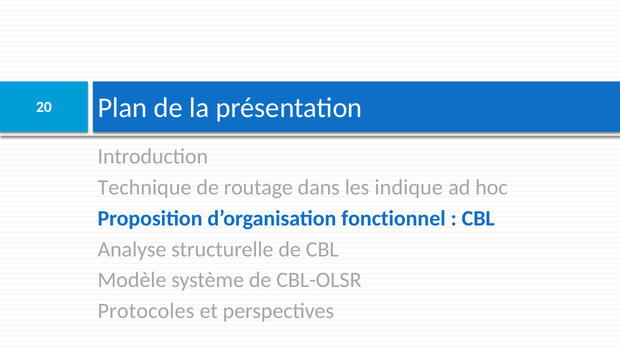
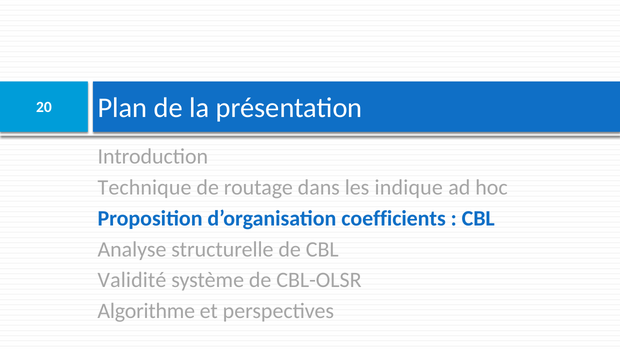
fonctionnel: fonctionnel -> coefficients
Modèle: Modèle -> Validité
Protocoles: Protocoles -> Algorithme
